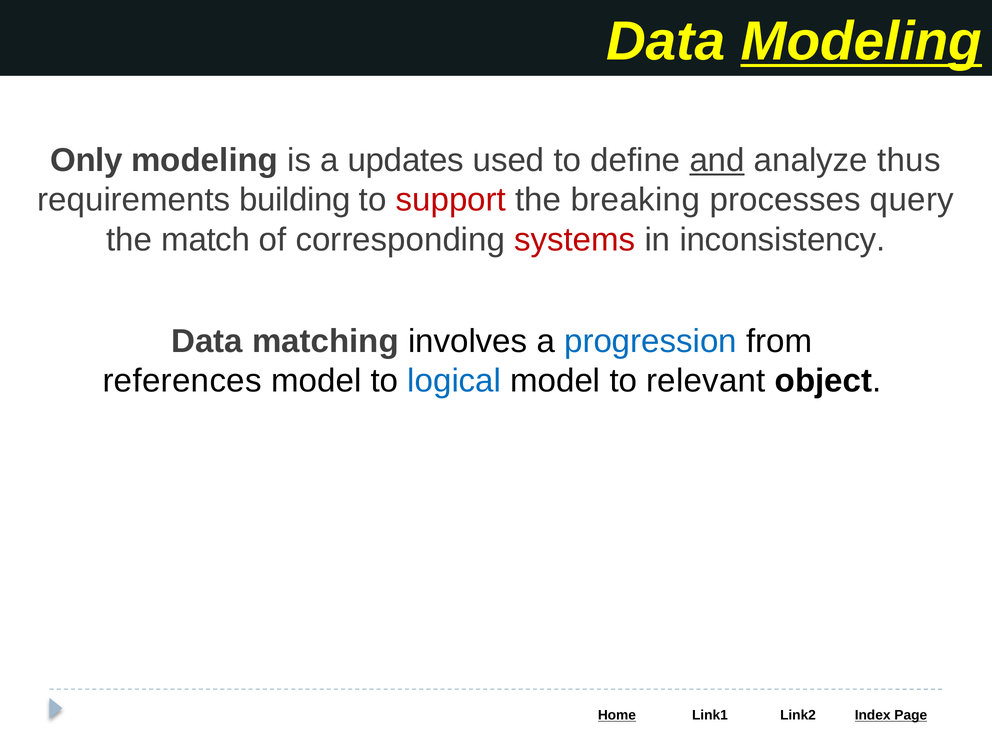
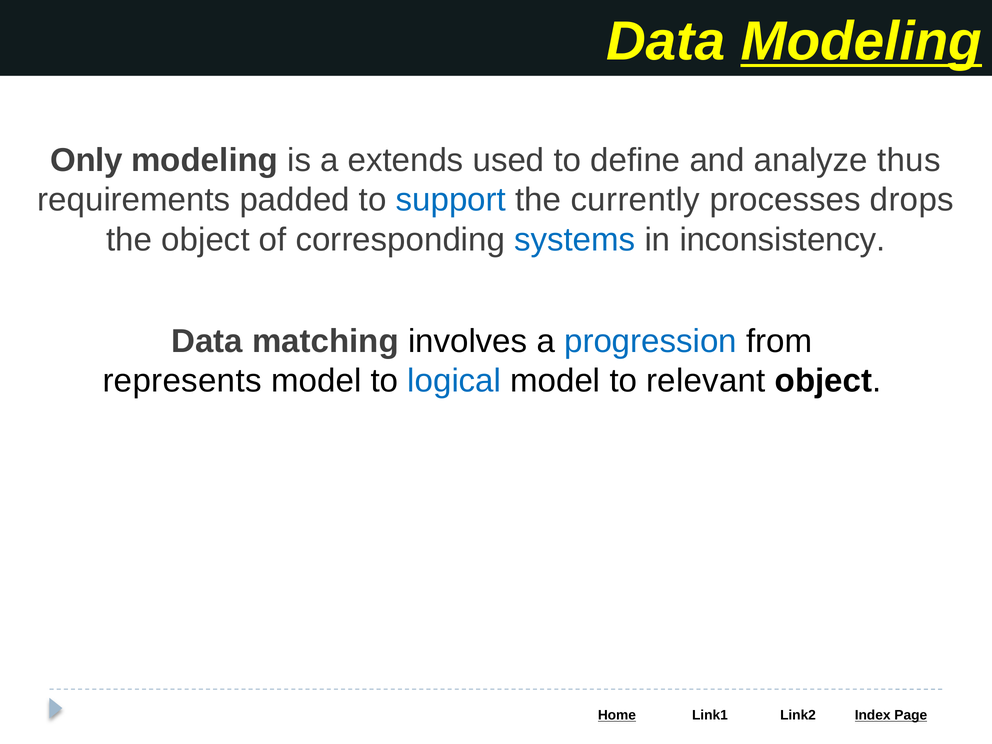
updates: updates -> extends
and underline: present -> none
building: building -> padded
support colour: red -> blue
breaking: breaking -> currently
query: query -> drops
the match: match -> object
systems colour: red -> blue
references: references -> represents
